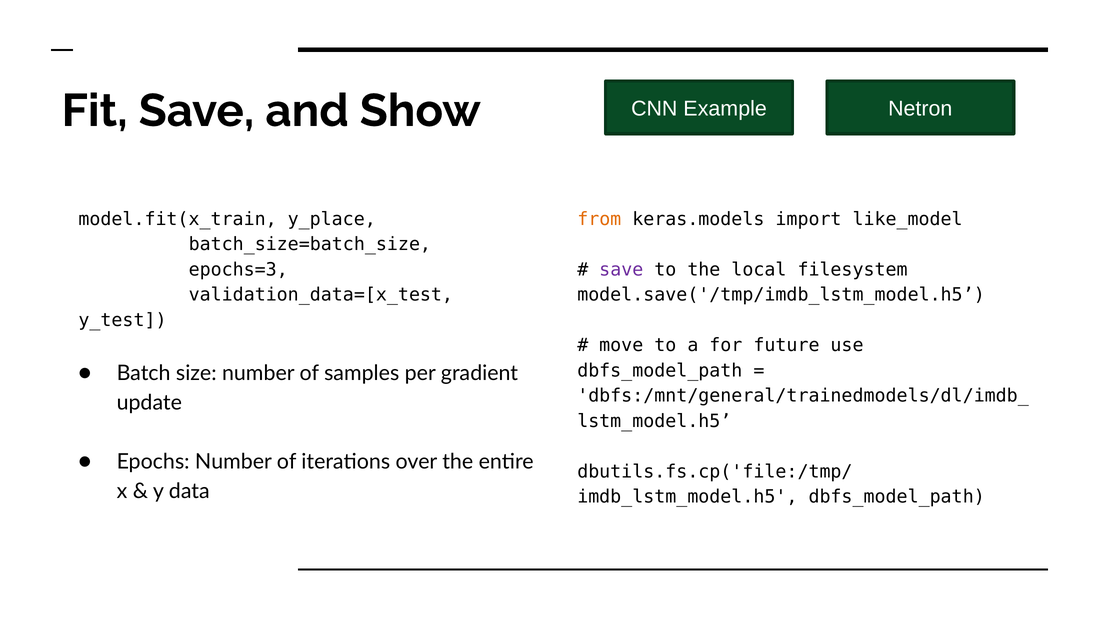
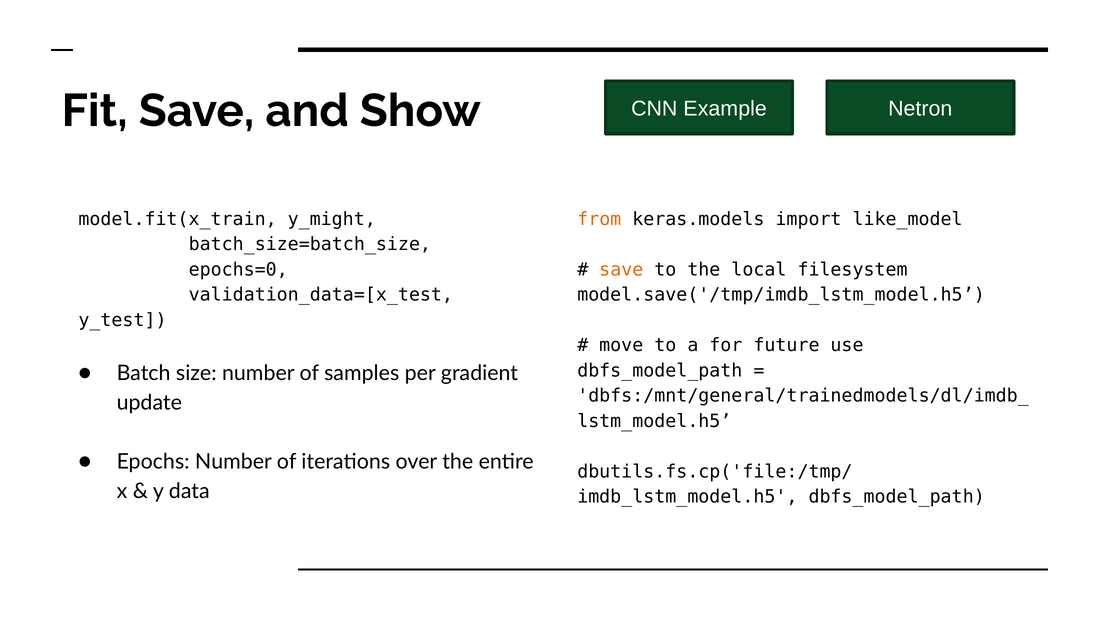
y_place: y_place -> y_might
epochs=3: epochs=3 -> epochs=0
save at (621, 270) colour: purple -> orange
